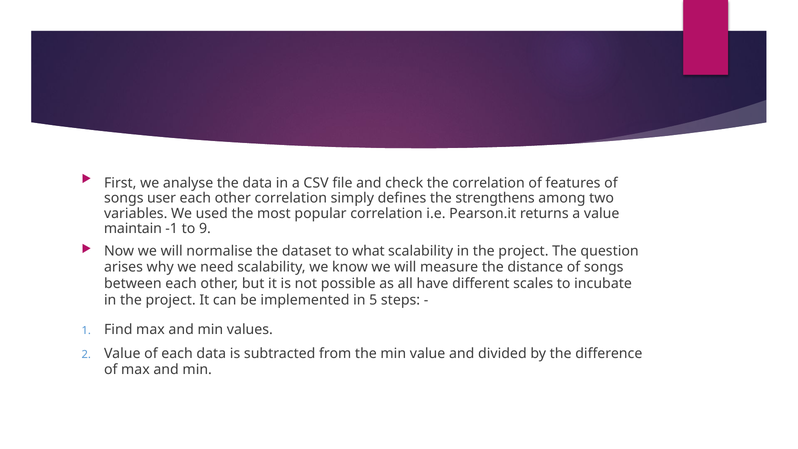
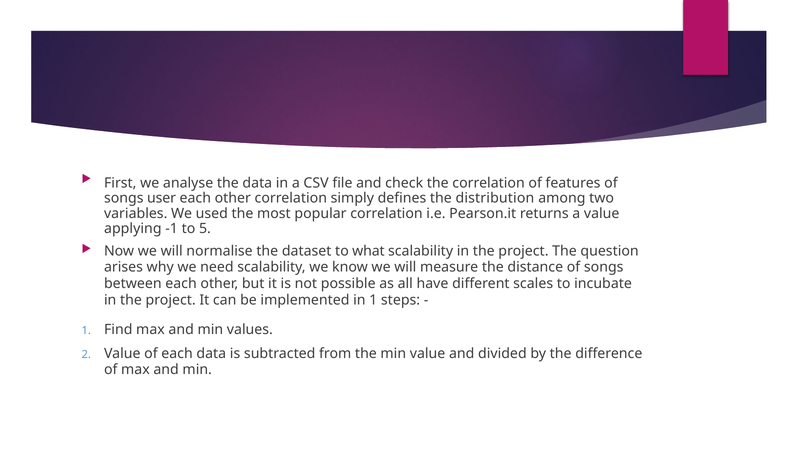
strengthens: strengthens -> distribution
maintain: maintain -> applying
9: 9 -> 5
in 5: 5 -> 1
